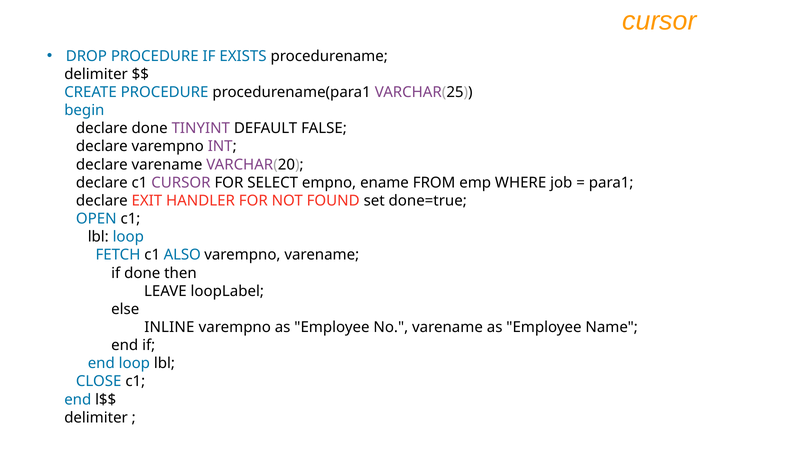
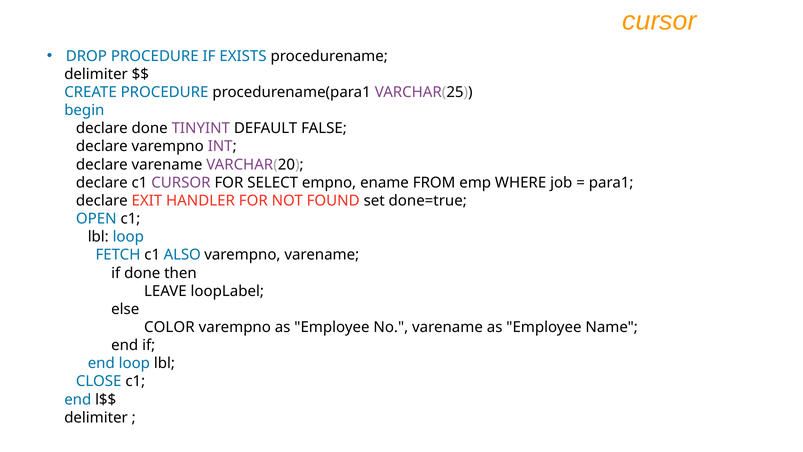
INLINE: INLINE -> COLOR
